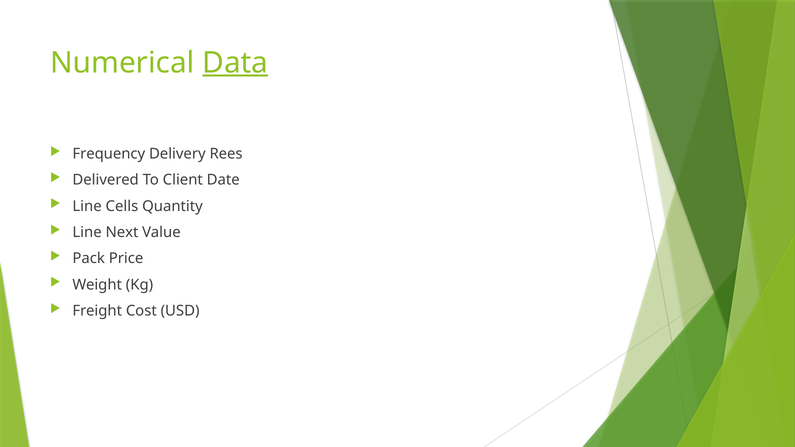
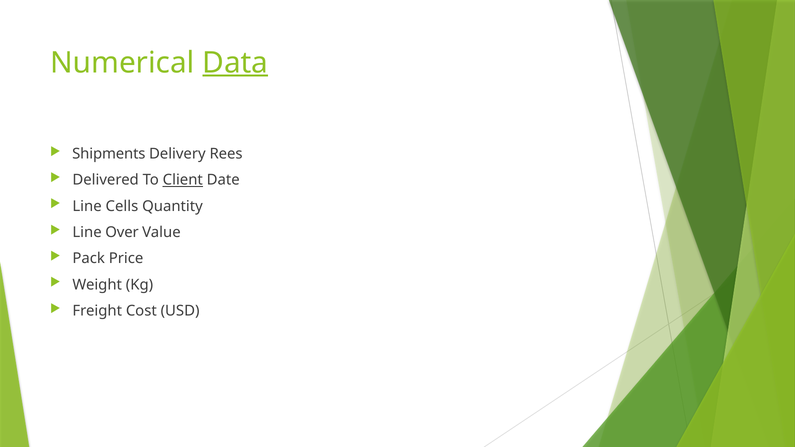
Frequency: Frequency -> Shipments
Client underline: none -> present
Next: Next -> Over
